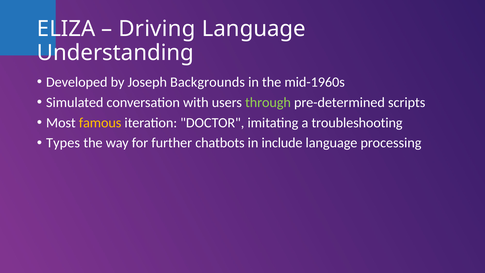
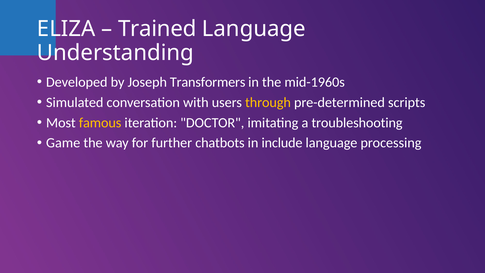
Driving: Driving -> Trained
Backgrounds: Backgrounds -> Transformers
through colour: light green -> yellow
Types: Types -> Game
